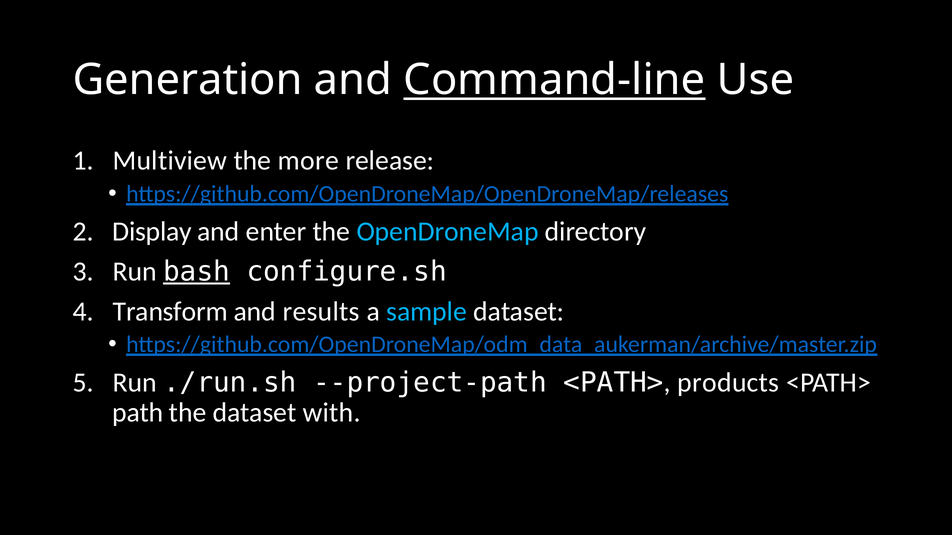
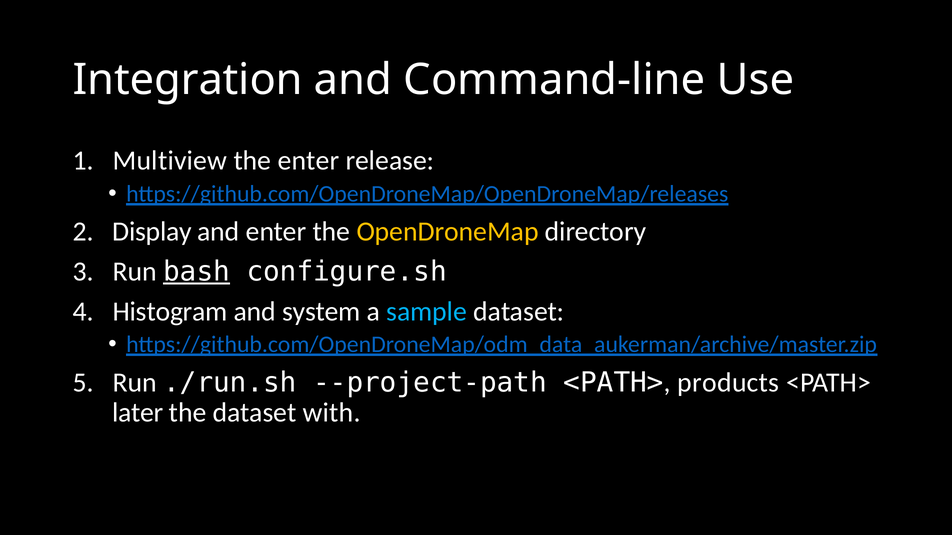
Generation: Generation -> Integration
Command-line underline: present -> none
the more: more -> enter
OpenDroneMap colour: light blue -> yellow
Transform: Transform -> Histogram
results: results -> system
path: path -> later
